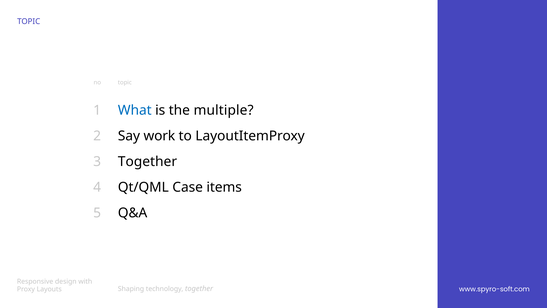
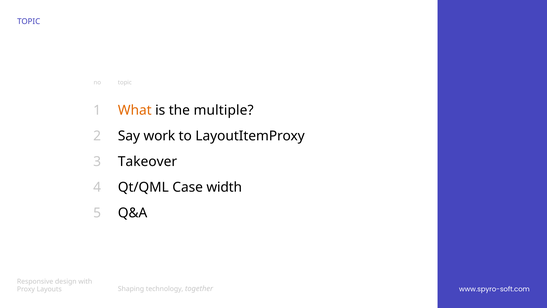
What colour: blue -> orange
Together at (147, 161): Together -> Takeover
items: items -> width
